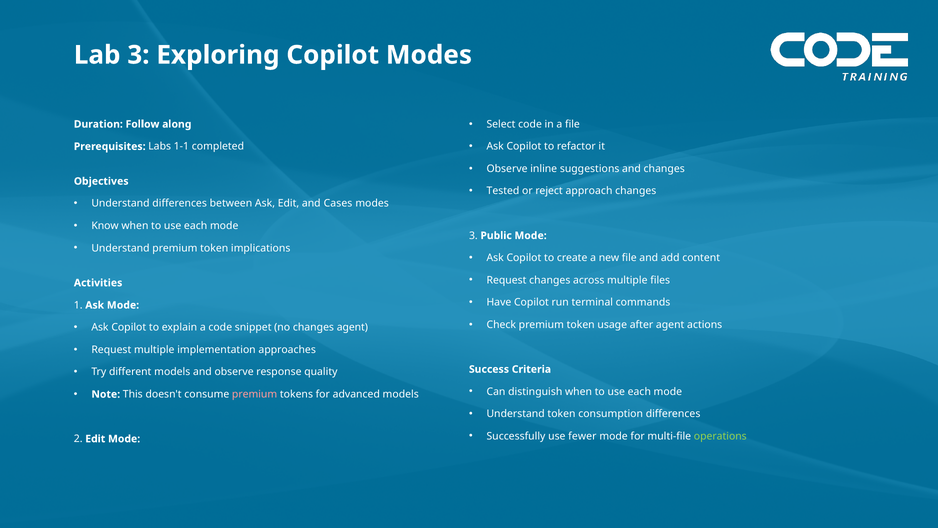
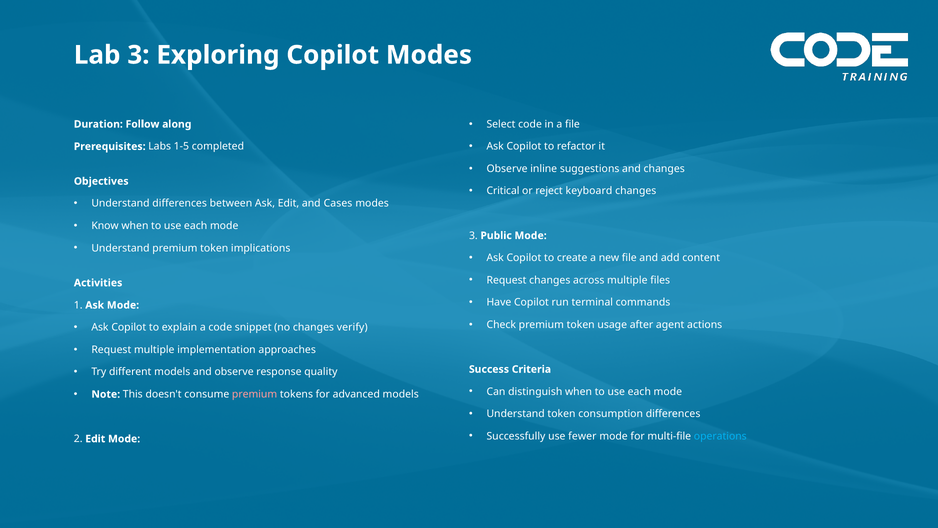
1-1: 1-1 -> 1-5
Tested: Tested -> Critical
approach: approach -> keyboard
changes agent: agent -> verify
operations colour: light green -> light blue
